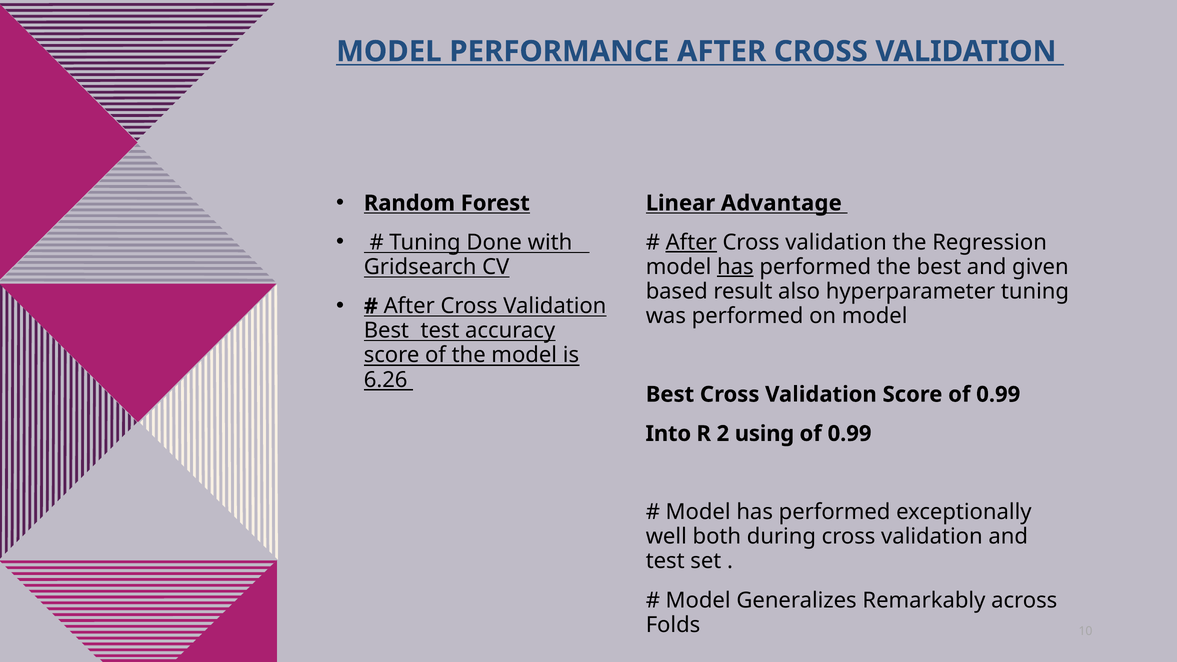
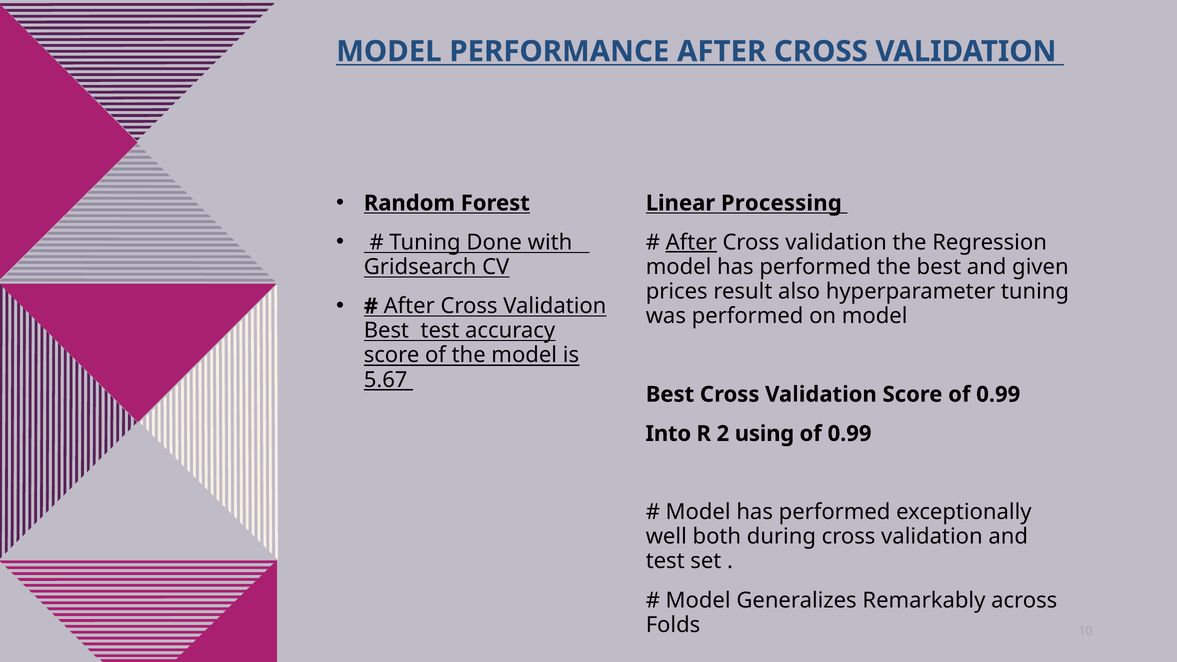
Advantage: Advantage -> Processing
has at (735, 267) underline: present -> none
based: based -> prices
6.26: 6.26 -> 5.67
